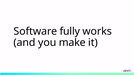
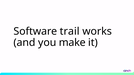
fully: fully -> trail
